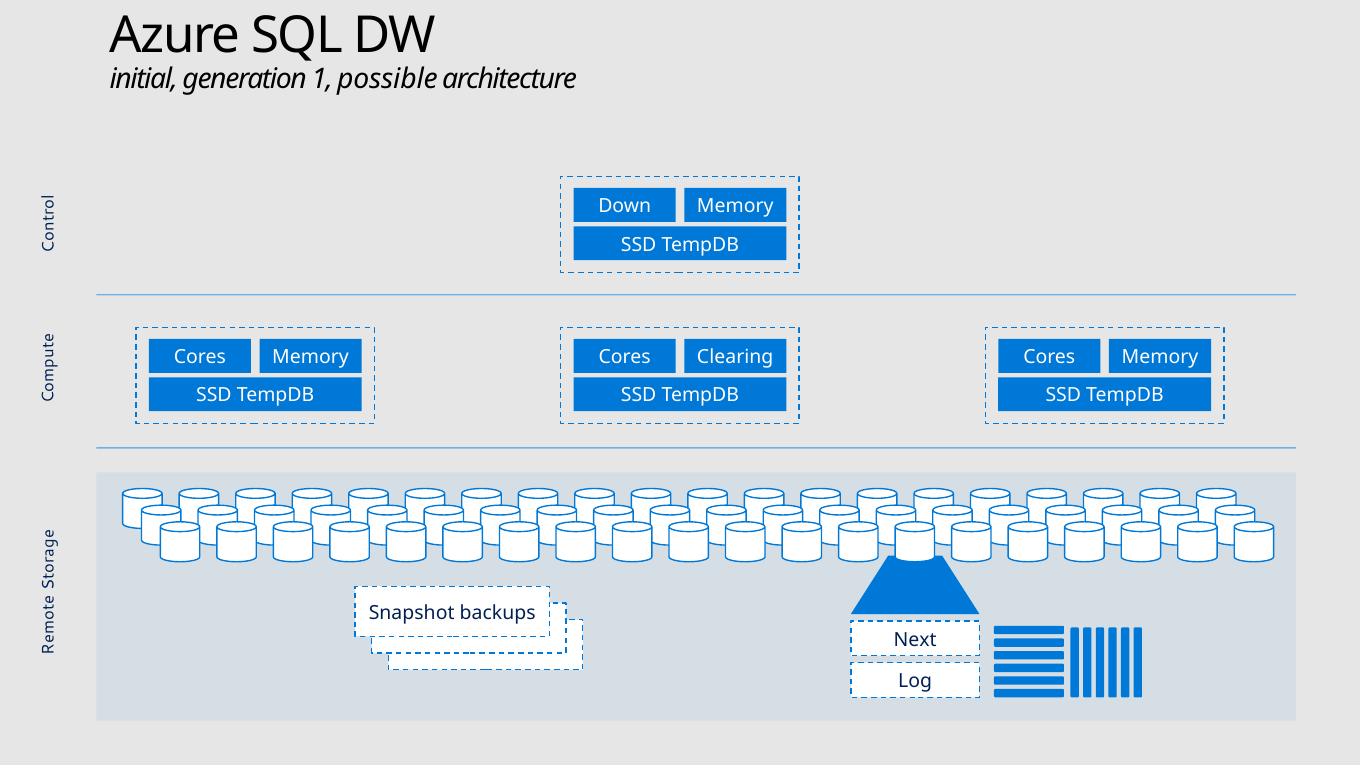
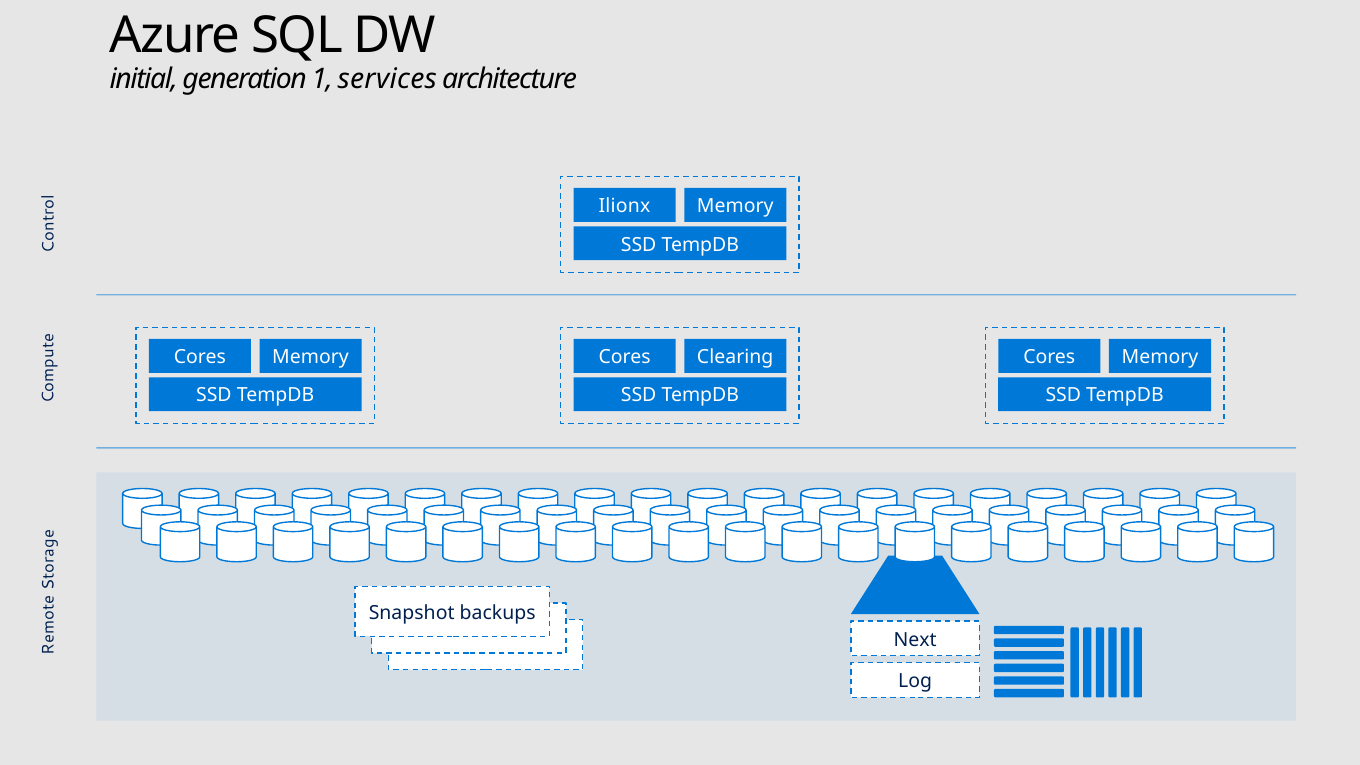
possible: possible -> services
Down: Down -> Ilionx
